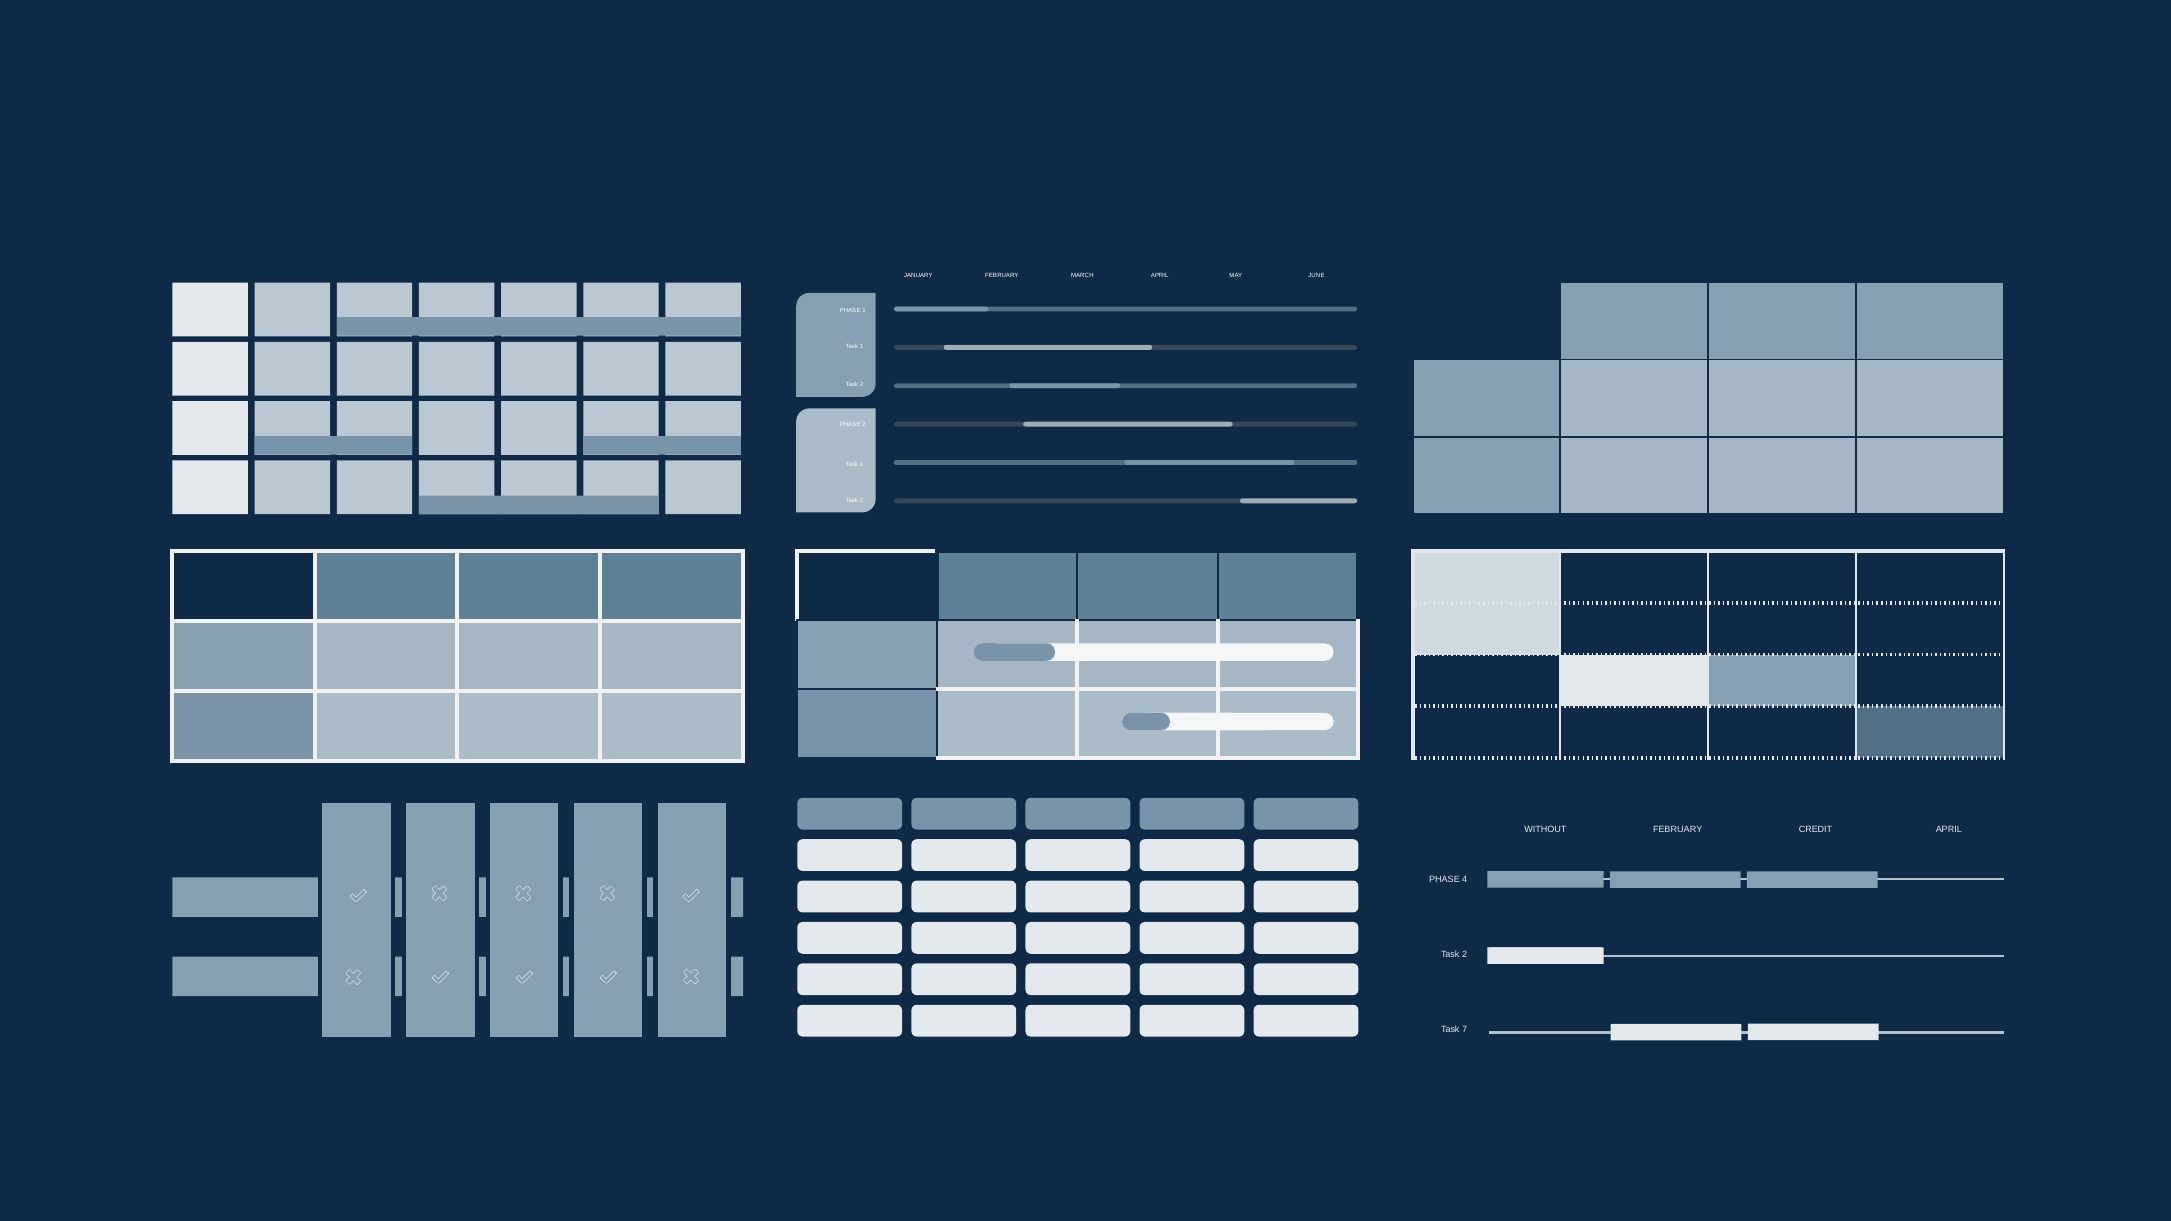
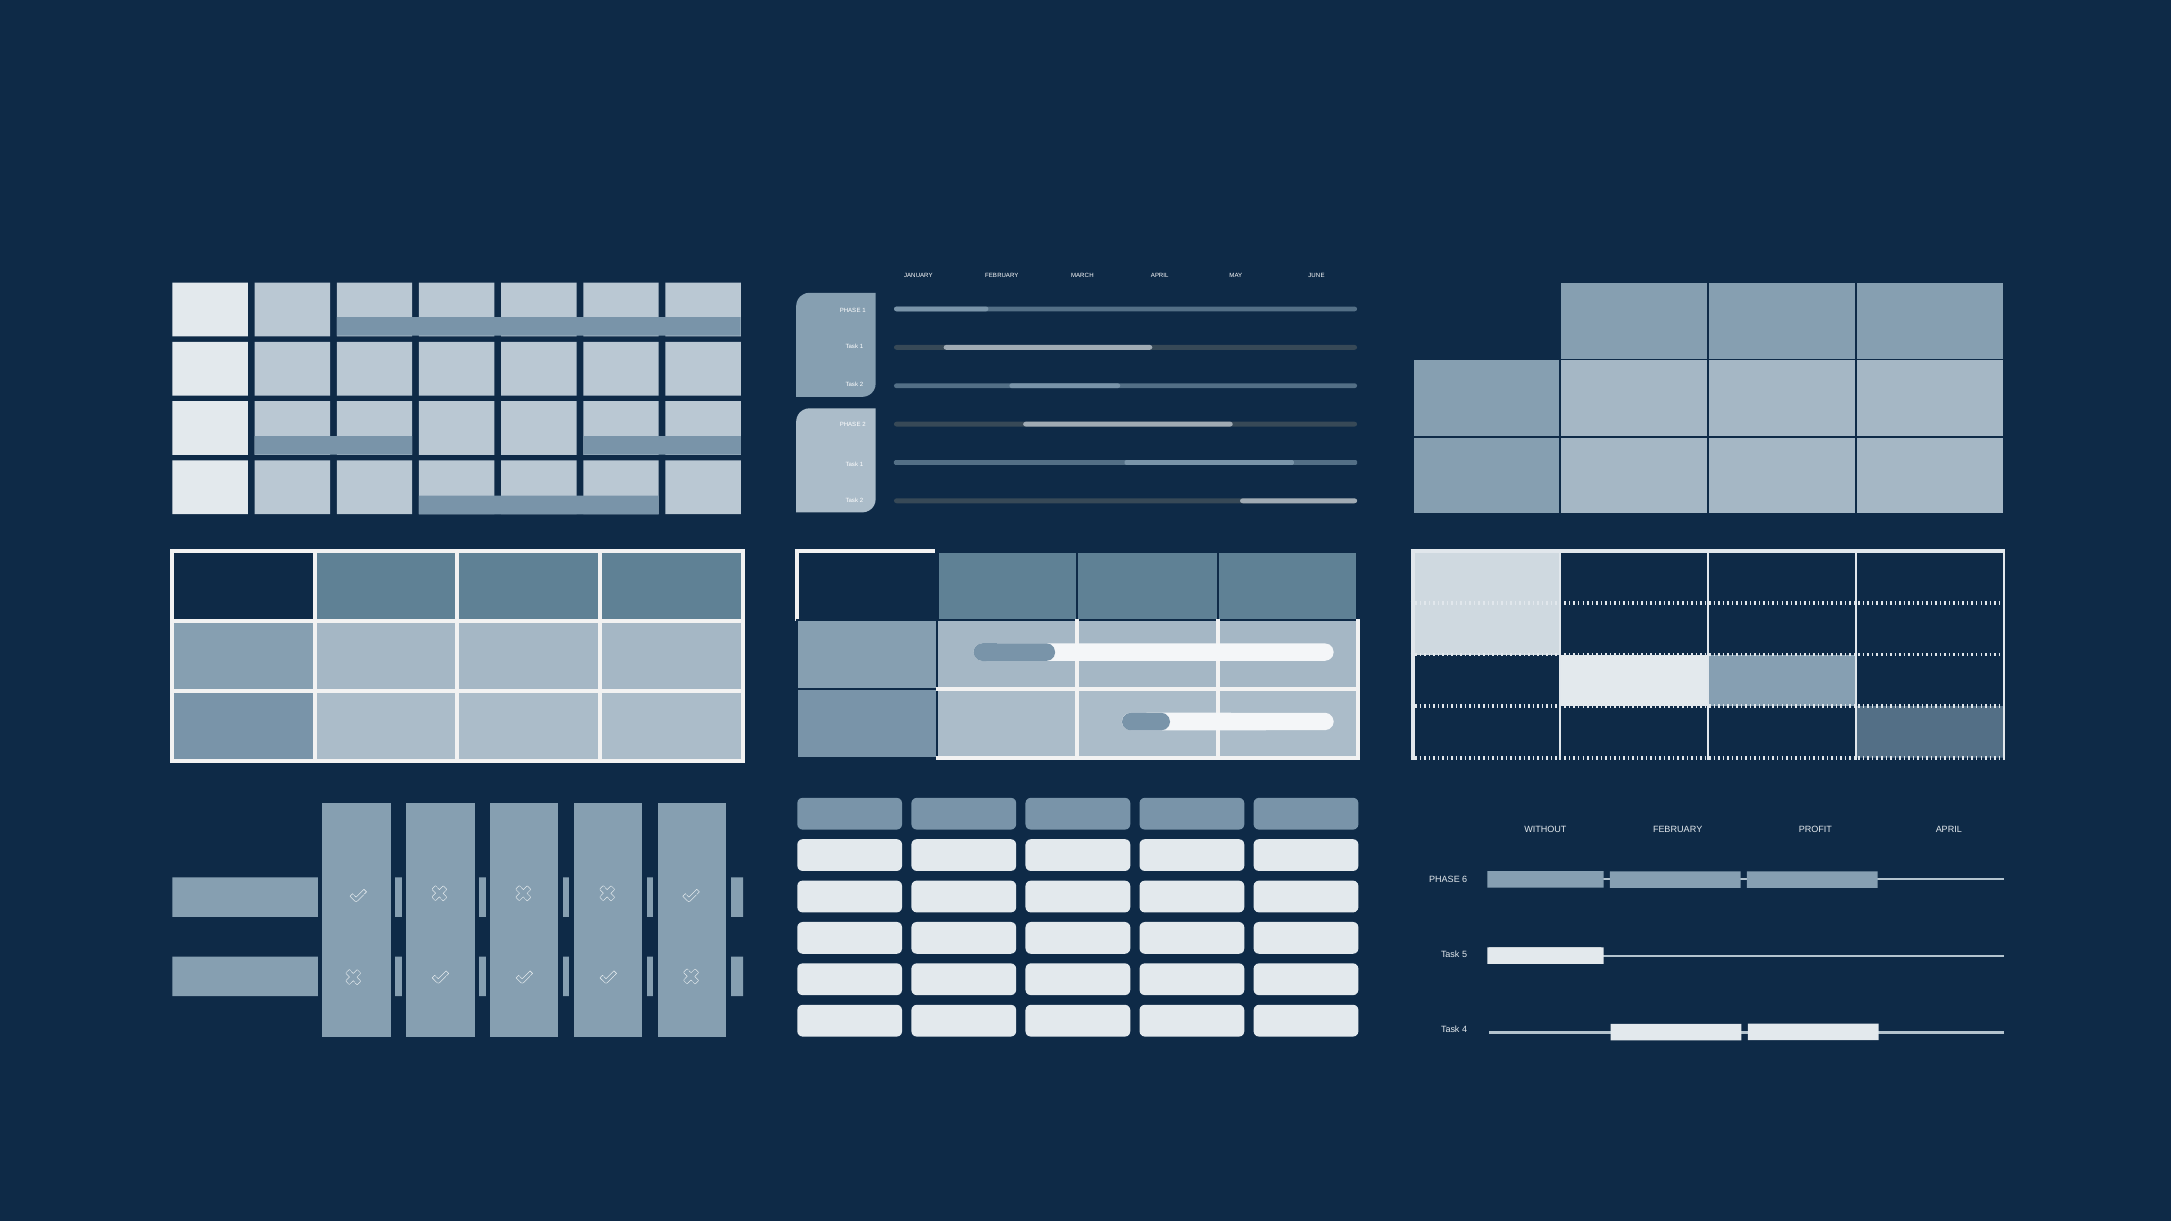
CREDIT: CREDIT -> PROFIT
4: 4 -> 6
2 at (1465, 955): 2 -> 5
7: 7 -> 4
